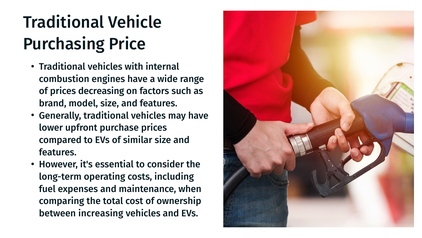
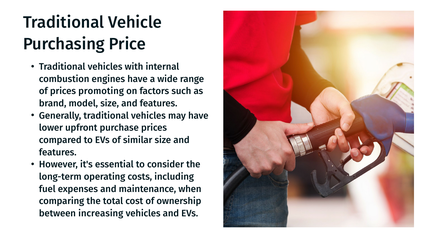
decreasing: decreasing -> promoting
